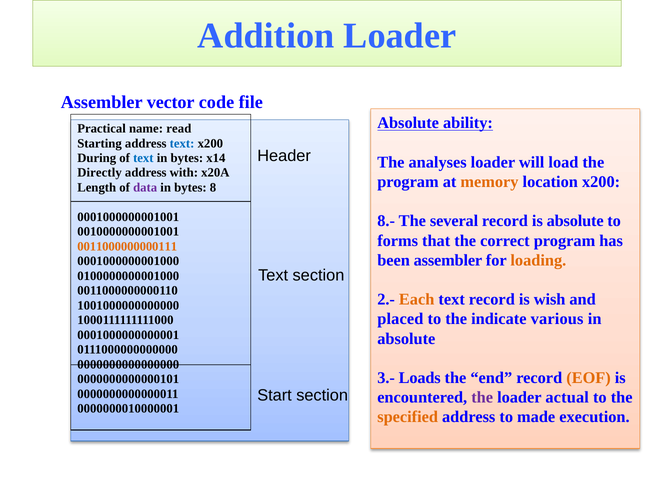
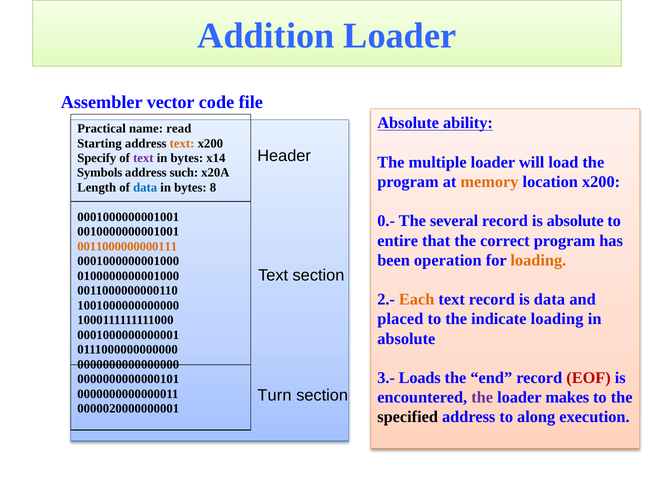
text at (182, 143) colour: blue -> orange
During: During -> Specify
text at (143, 158) colour: blue -> purple
analyses: analyses -> multiple
Directly: Directly -> Symbols
with: with -> such
data at (145, 188) colour: purple -> blue
8.-: 8.- -> 0.-
forms: forms -> entire
been assembler: assembler -> operation
is wish: wish -> data
indicate various: various -> loading
EOF colour: orange -> red
Start: Start -> Turn
actual: actual -> makes
0000000010000001: 0000000010000001 -> 0000020000000001
specified colour: orange -> black
made: made -> along
